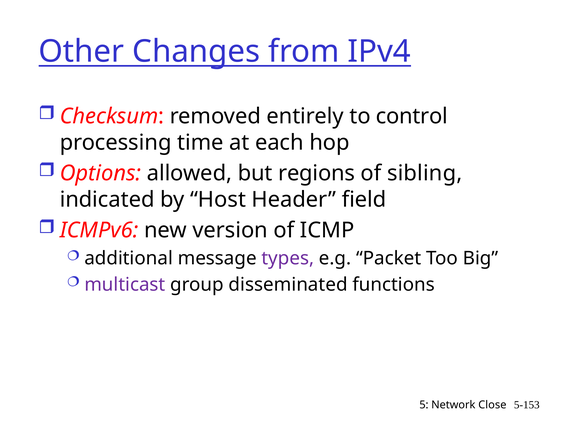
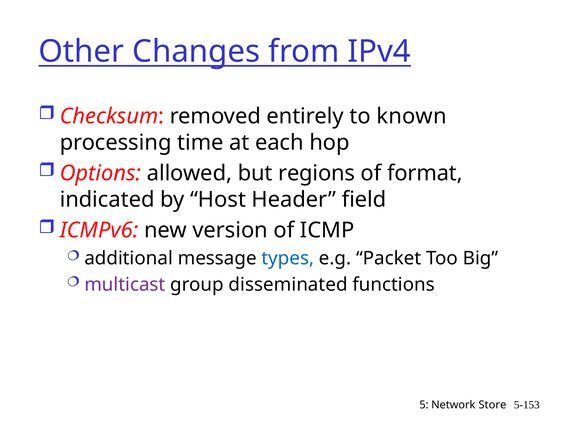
control: control -> known
sibling: sibling -> format
types colour: purple -> blue
Close: Close -> Store
